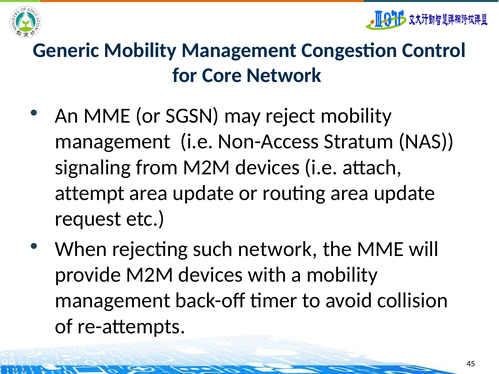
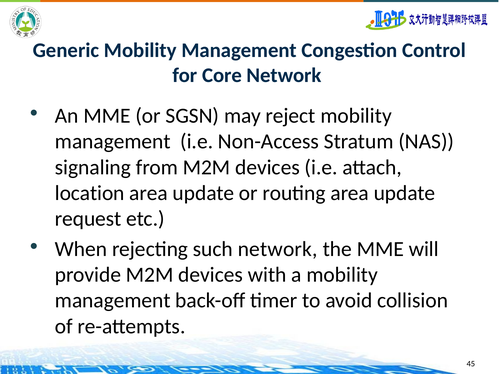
attempt: attempt -> location
